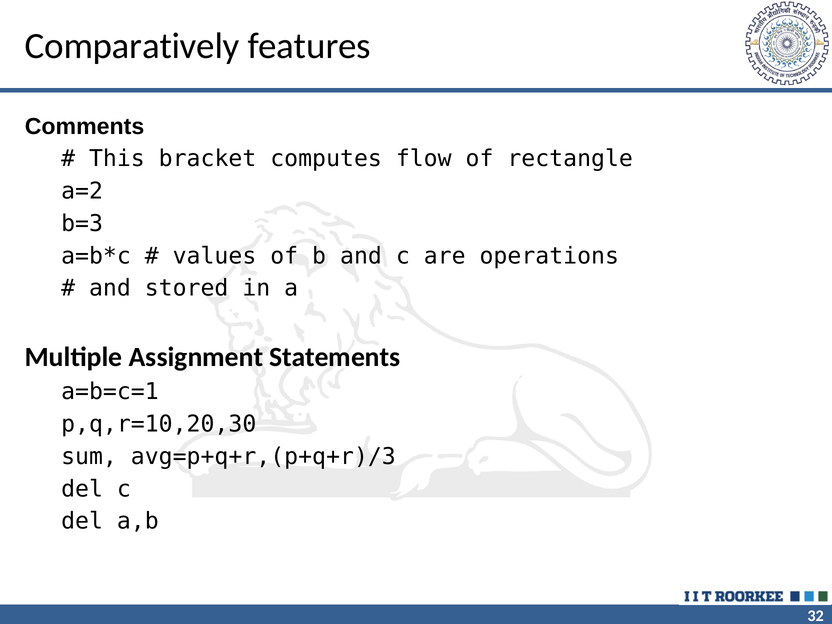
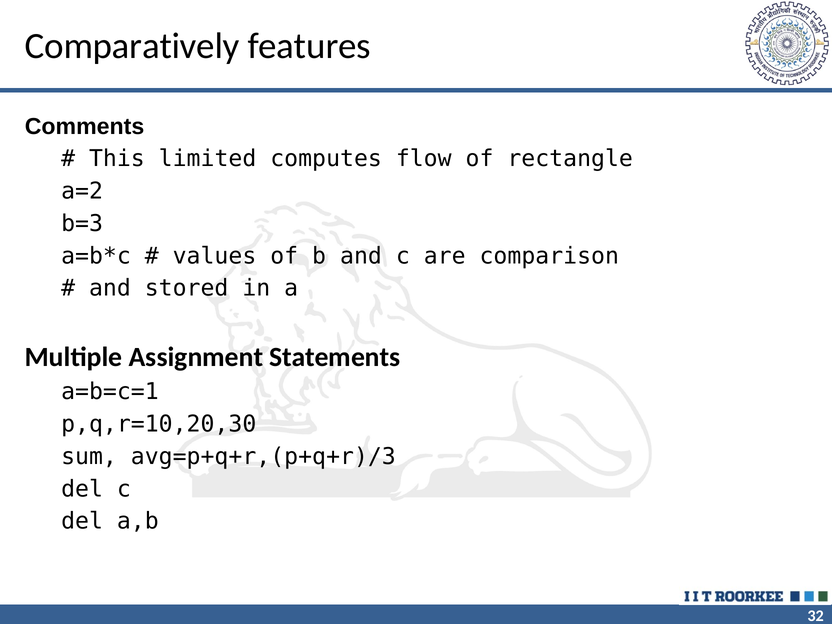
bracket: bracket -> limited
operations: operations -> comparison
